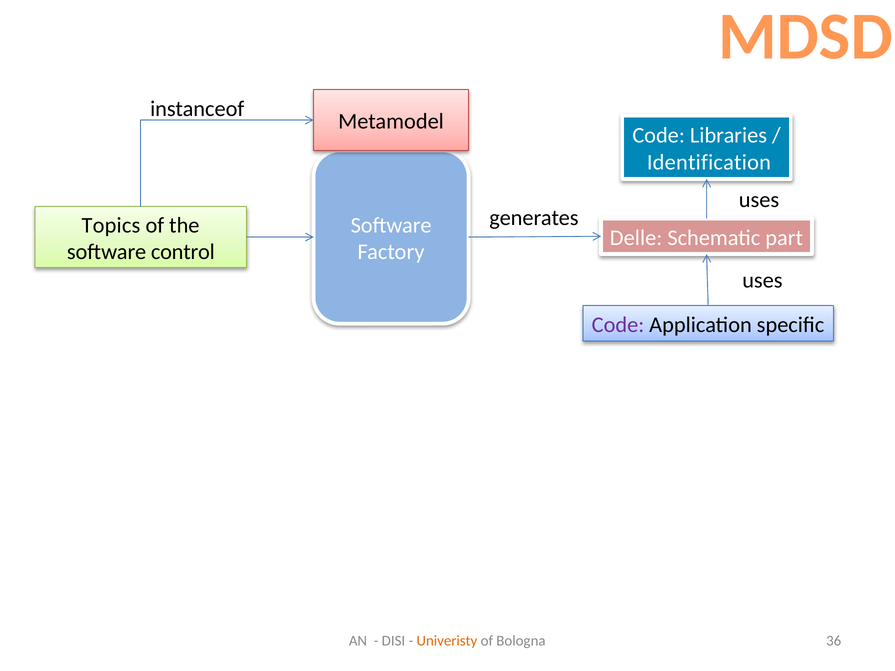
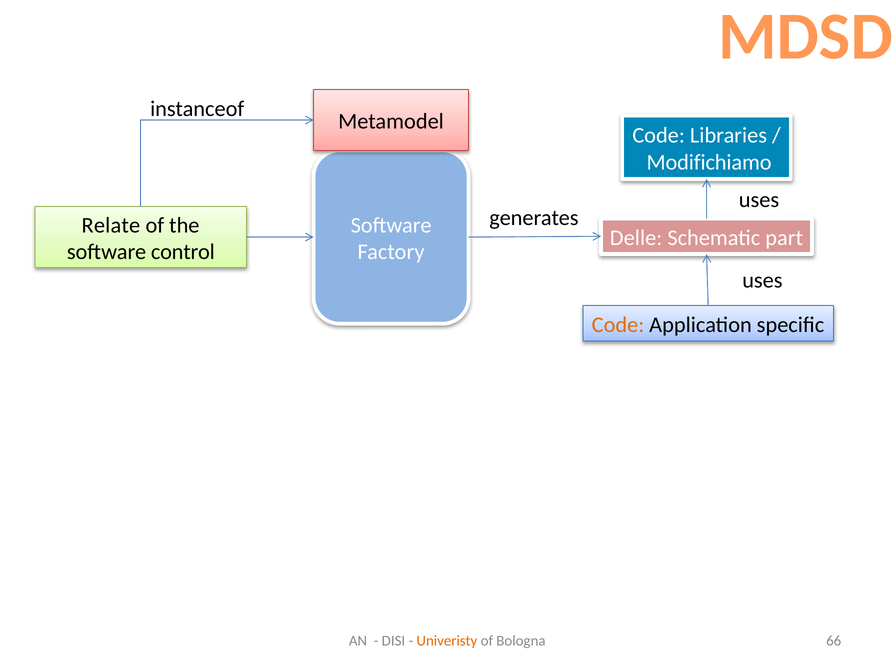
Identification: Identification -> Modifichiamo
Topics: Topics -> Relate
Code at (618, 325) colour: purple -> orange
36: 36 -> 66
